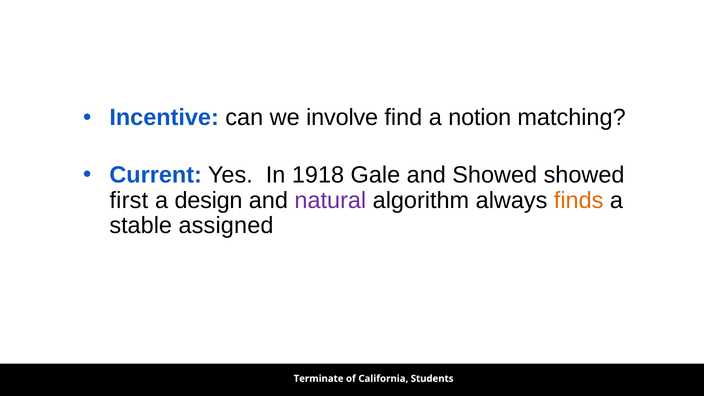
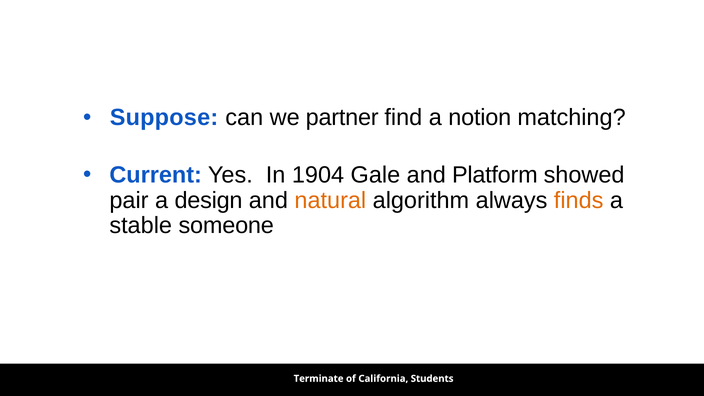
Incentive: Incentive -> Suppose
involve: involve -> partner
1918: 1918 -> 1904
and Showed: Showed -> Platform
first: first -> pair
natural colour: purple -> orange
assigned: assigned -> someone
